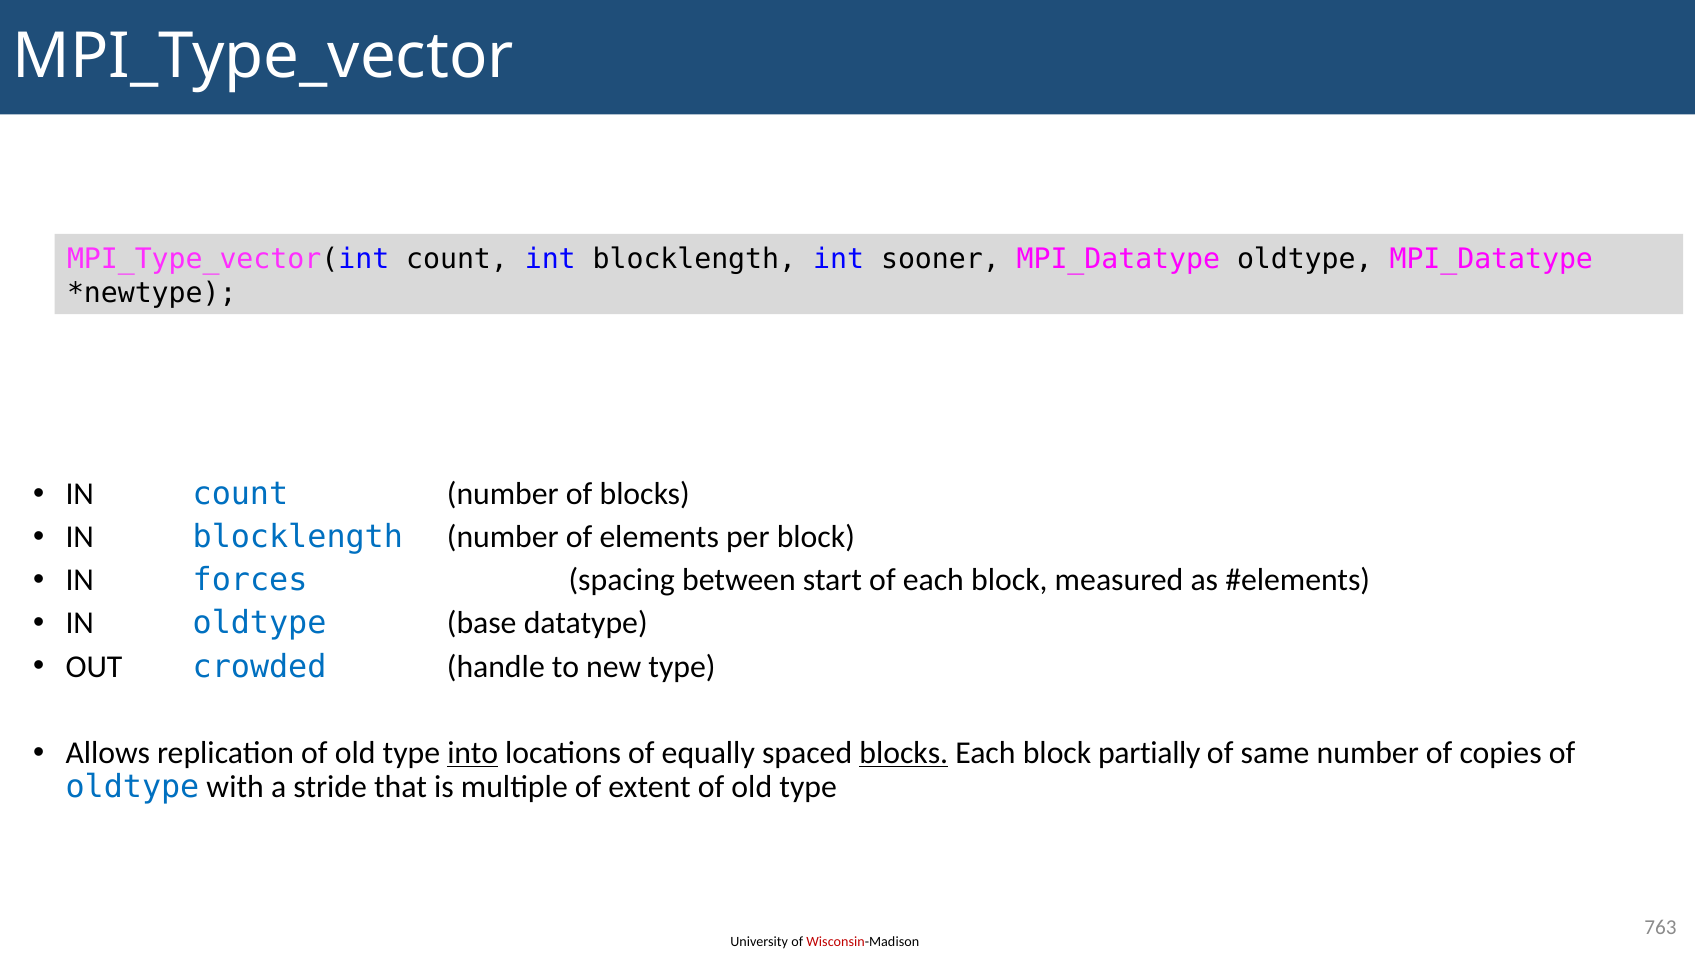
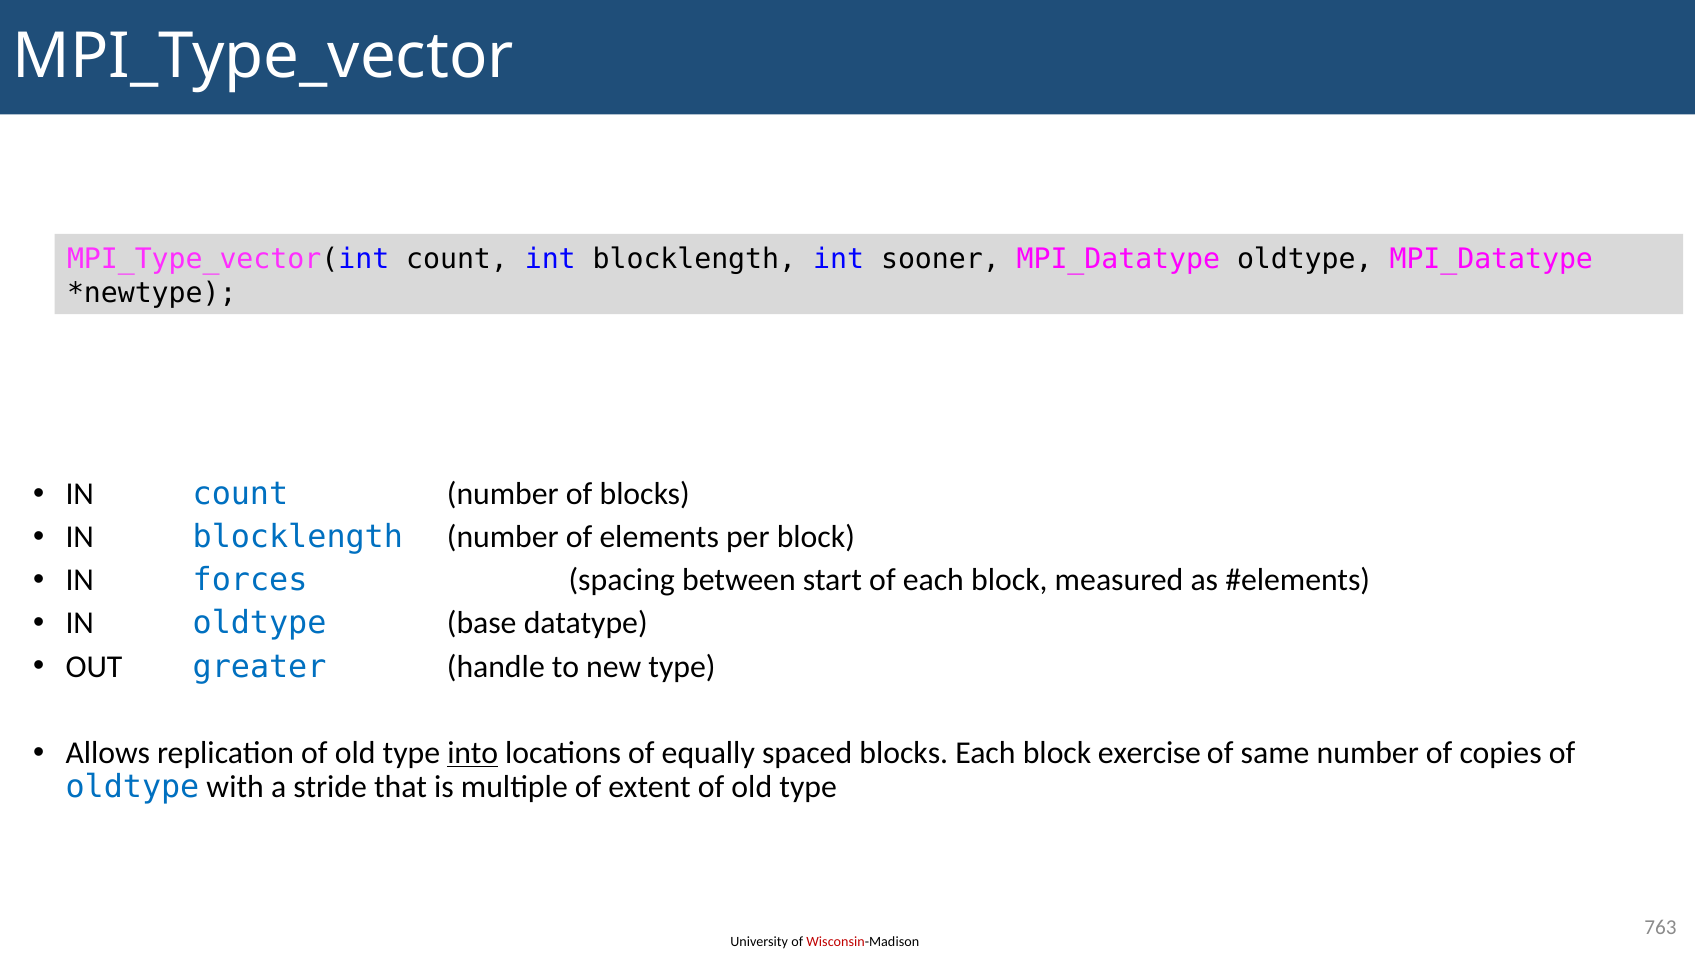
crowded: crowded -> greater
blocks at (904, 752) underline: present -> none
partially: partially -> exercise
